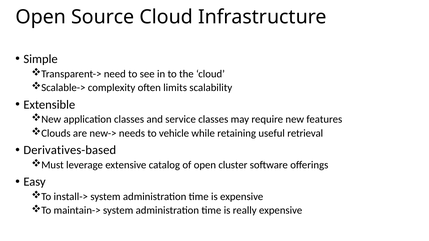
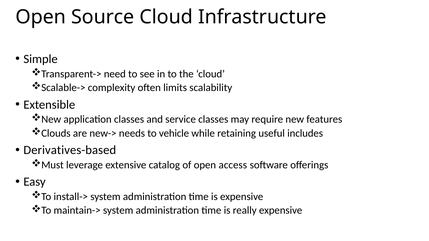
retrieval: retrieval -> includes
cluster: cluster -> access
